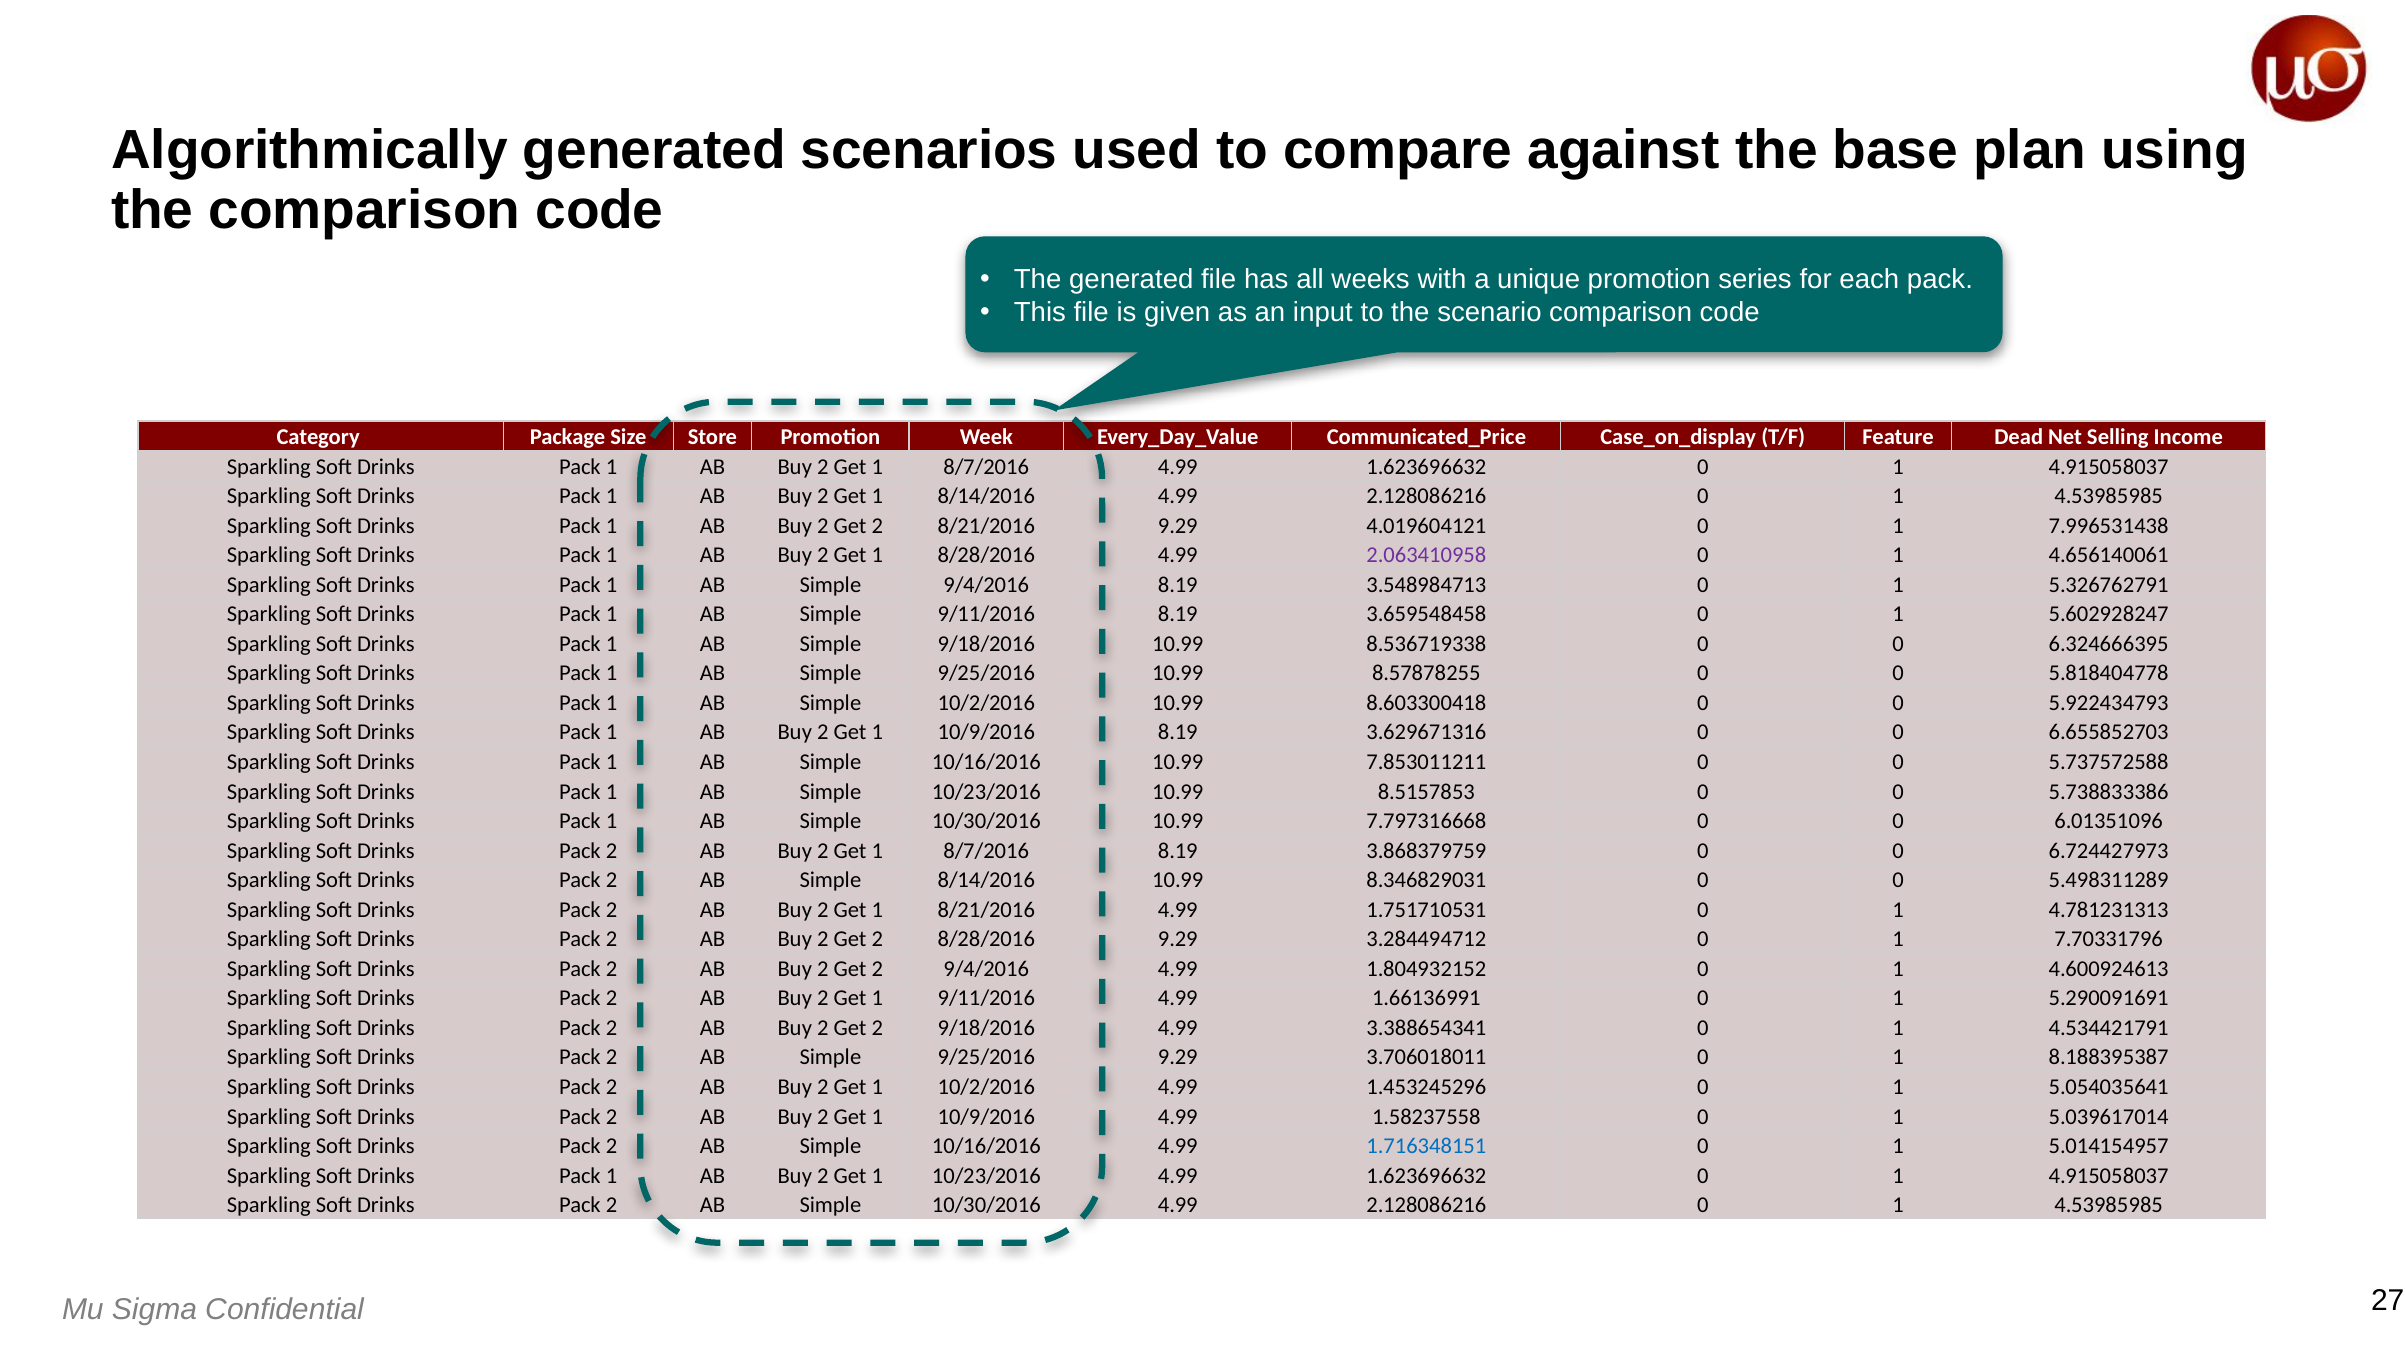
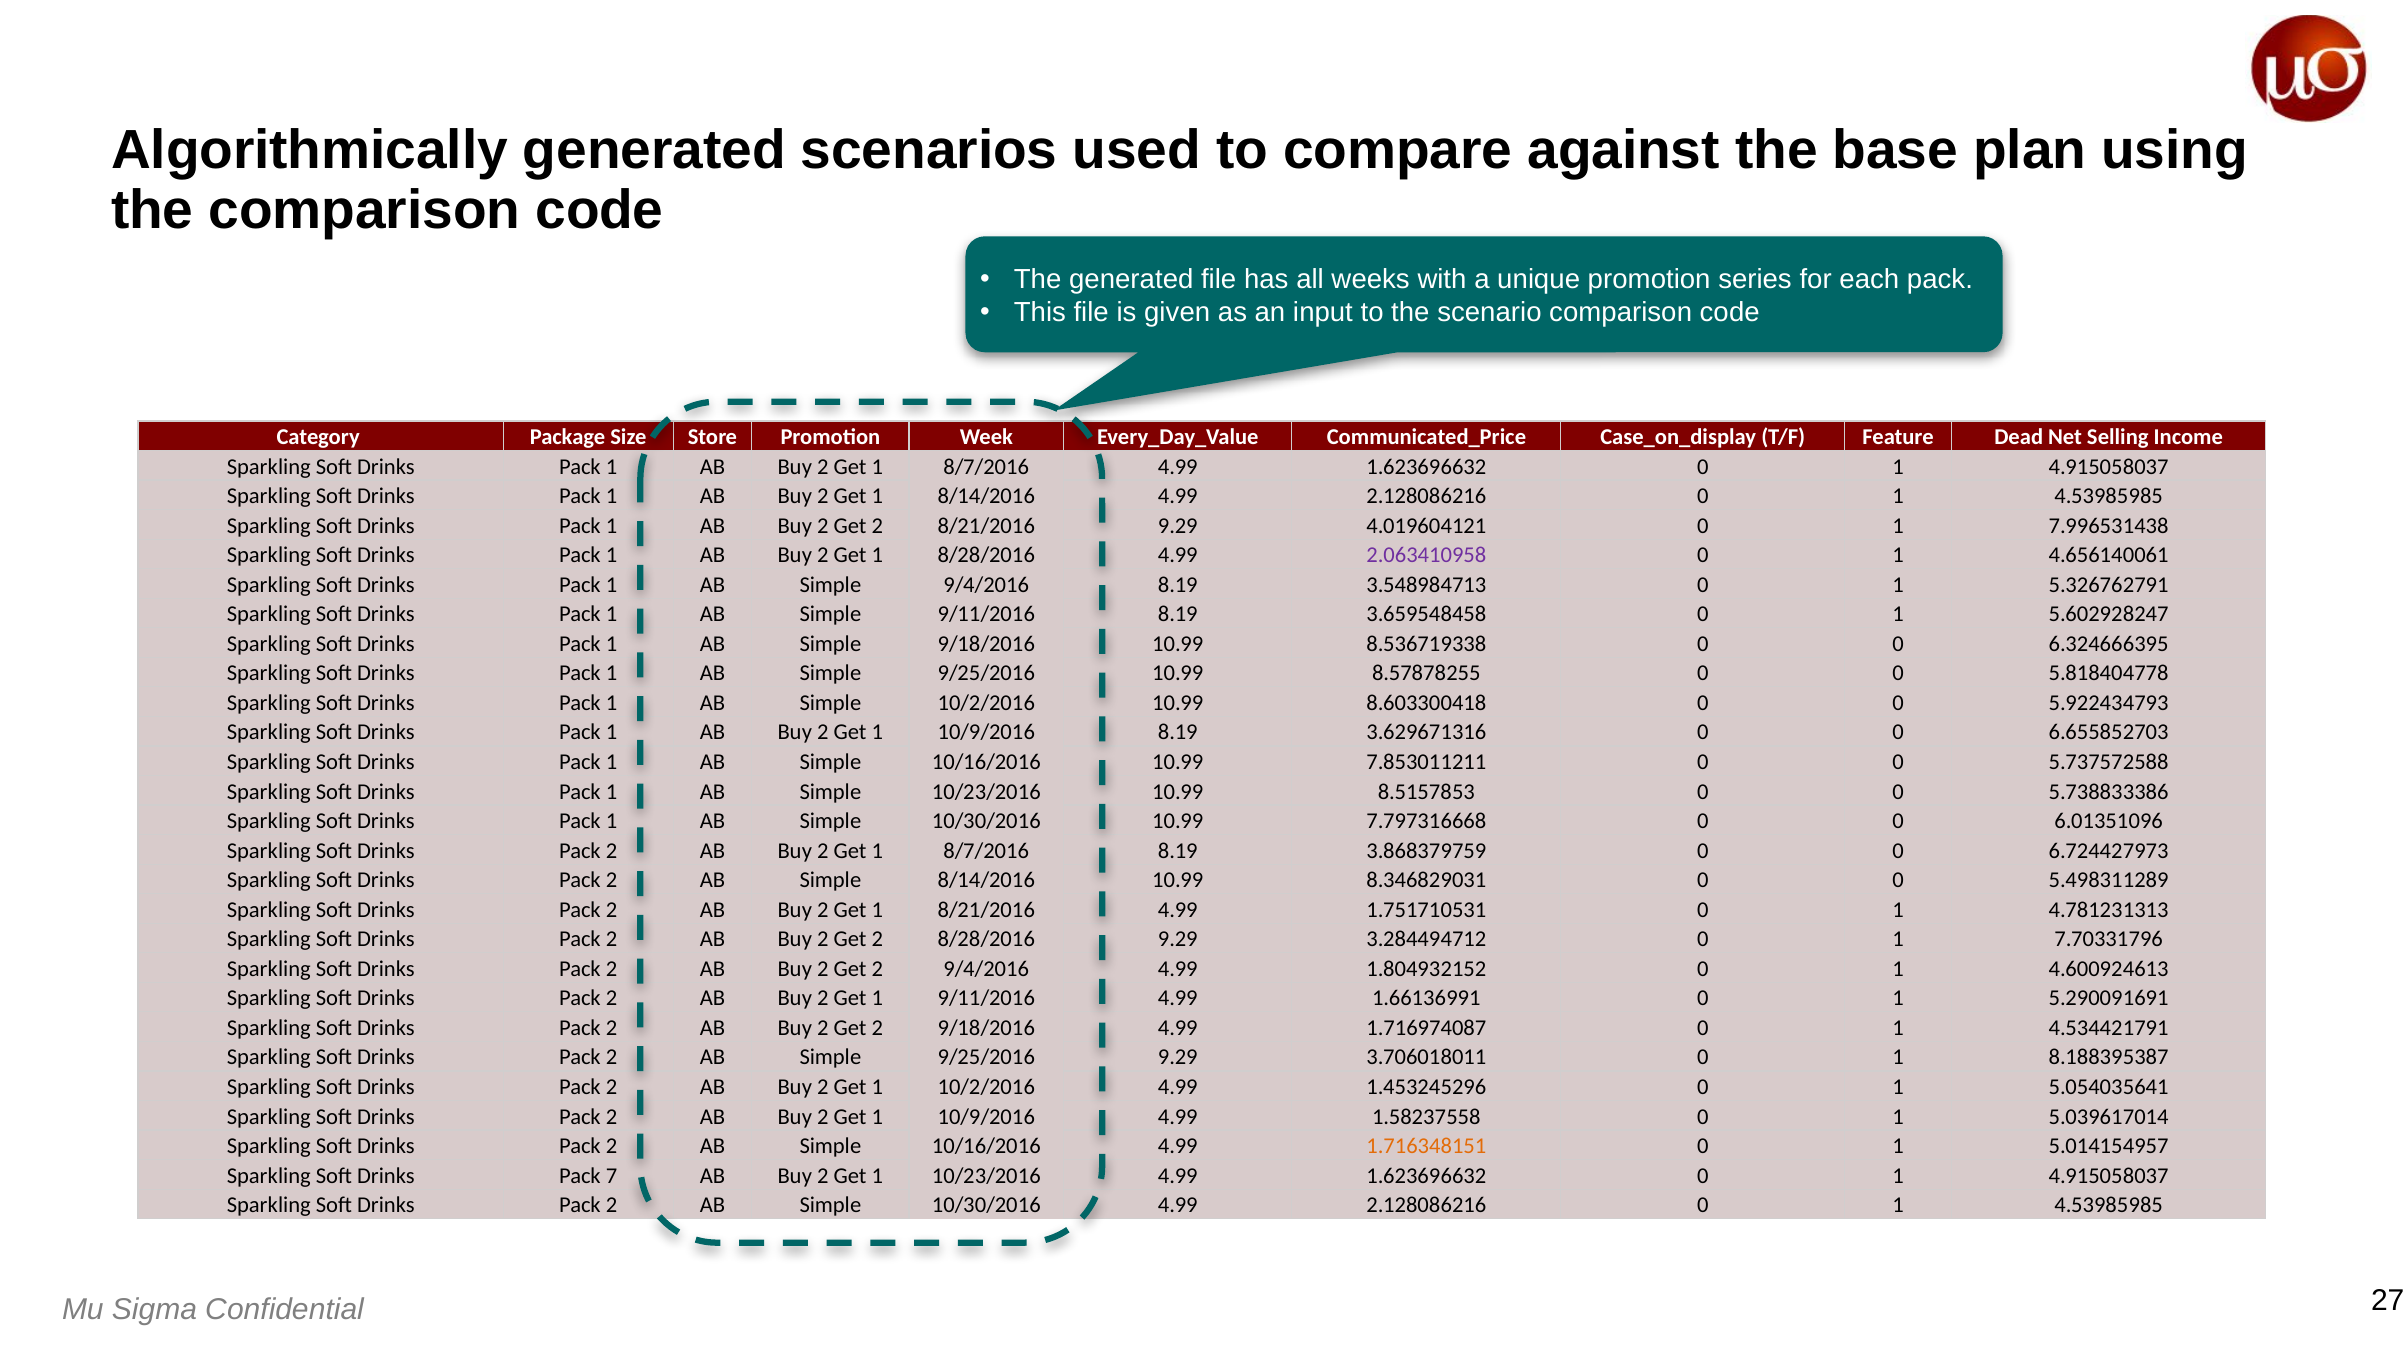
3.388654341: 3.388654341 -> 1.716974087
1.716348151 colour: blue -> orange
1 at (612, 1175): 1 -> 7
